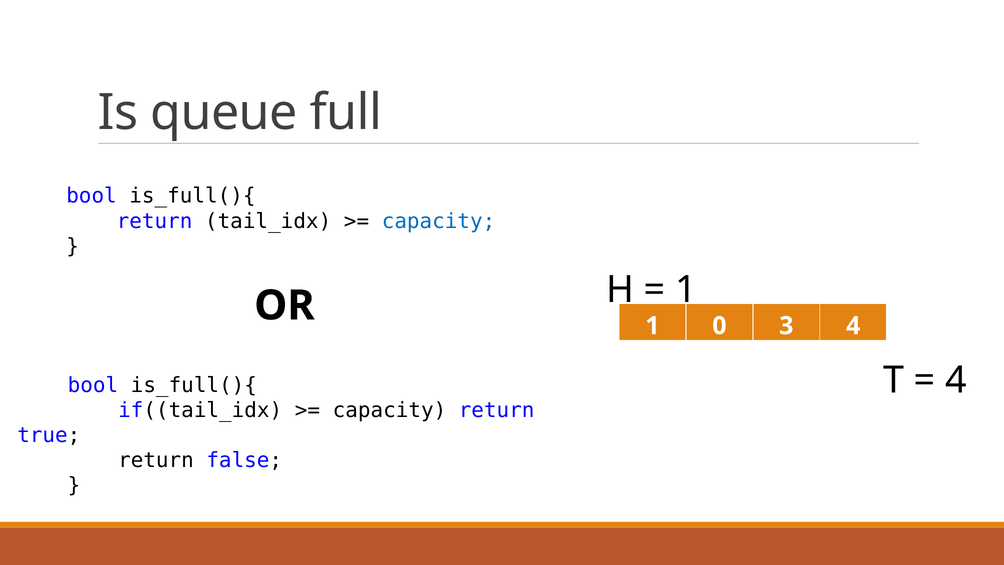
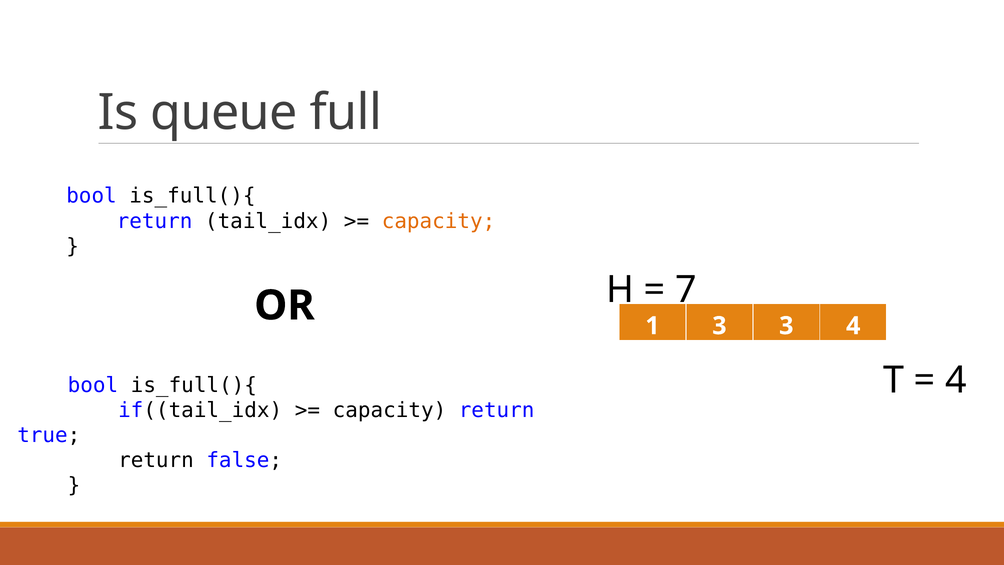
capacity at (439, 221) colour: blue -> orange
1 at (686, 290): 1 -> 7
1 0: 0 -> 3
